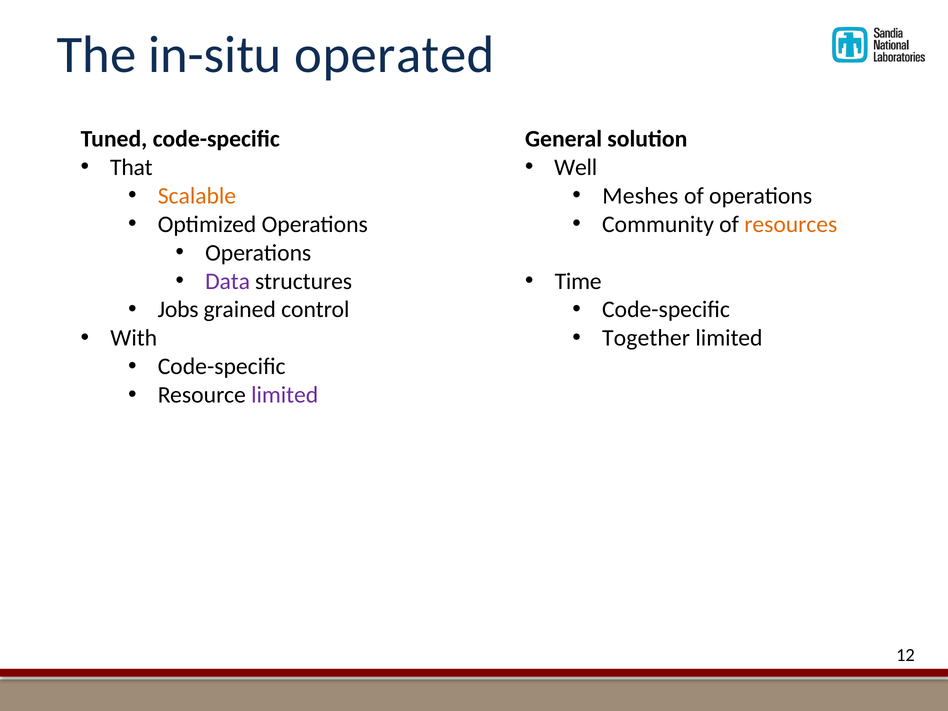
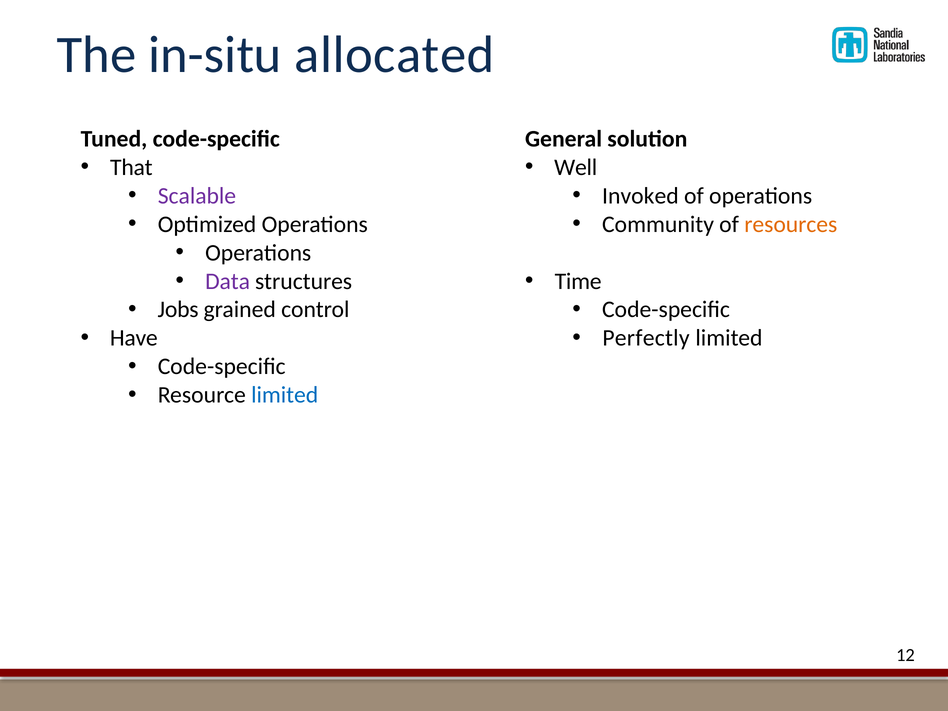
operated: operated -> allocated
Scalable colour: orange -> purple
Meshes: Meshes -> Invoked
With: With -> Have
Together: Together -> Perfectly
limited at (285, 395) colour: purple -> blue
